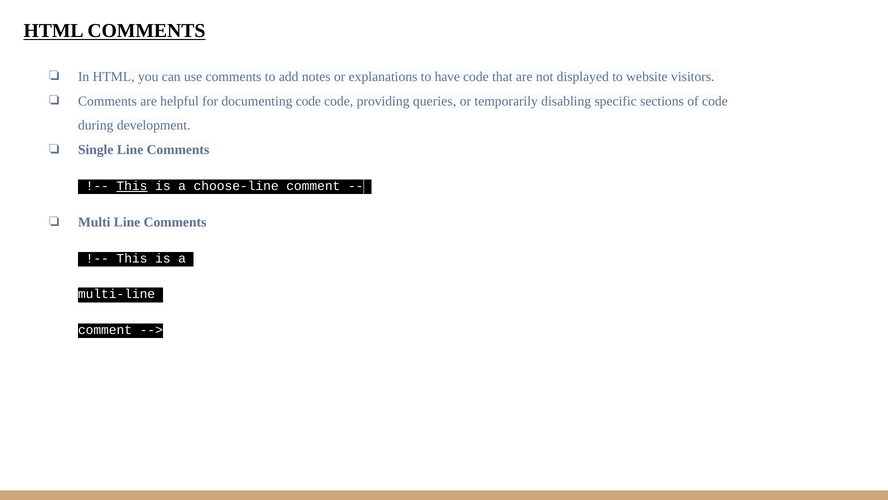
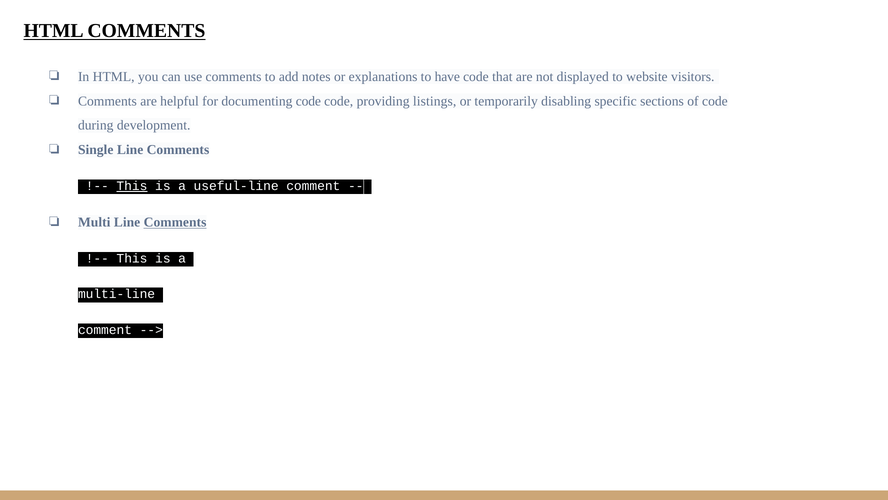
queries: queries -> listings
choose-line: choose-line -> useful-line
Comments at (175, 222) underline: none -> present
